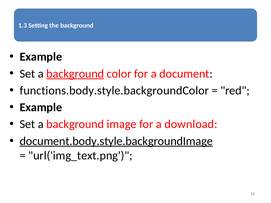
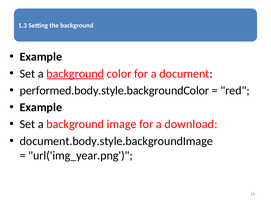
functions.body.style.backgroundColor: functions.body.style.backgroundColor -> performed.body.style.backgroundColor
document.body.style.backgroundImage underline: present -> none
url('img_text.png: url('img_text.png -> url('img_year.png
